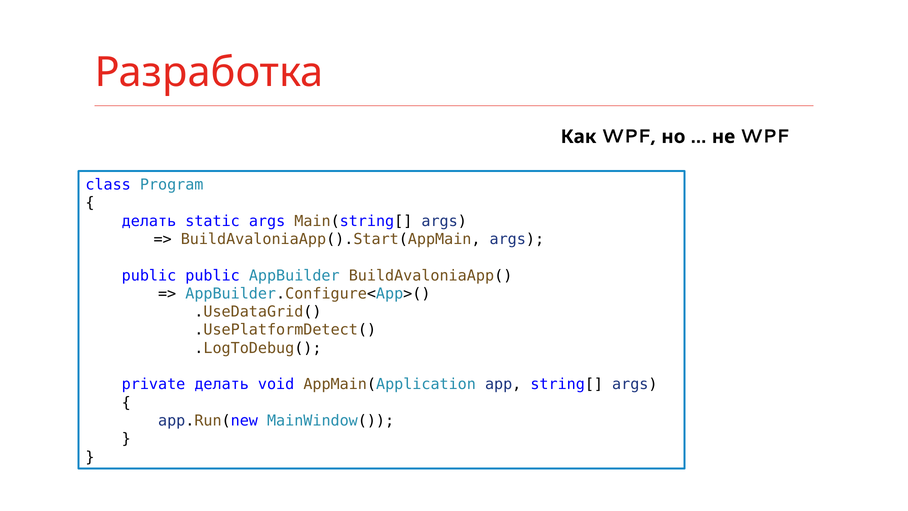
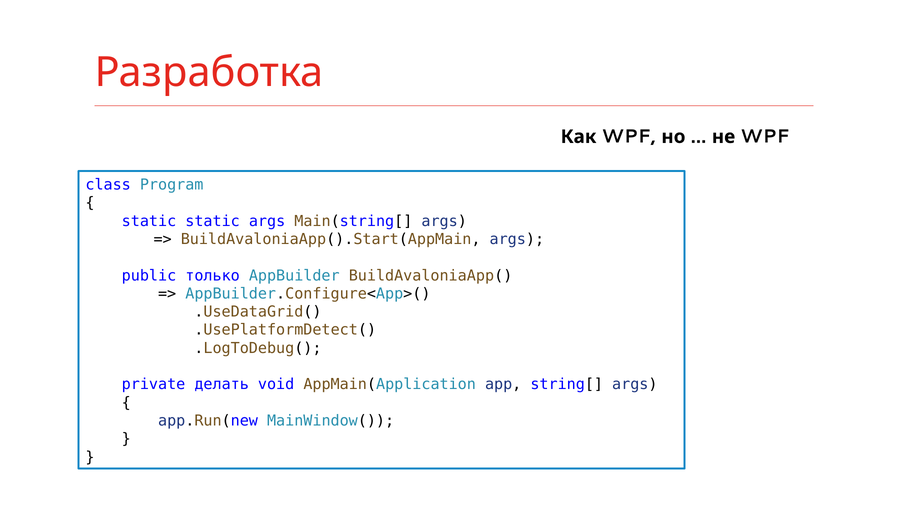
делать at (149, 221): делать -> static
public public: public -> только
